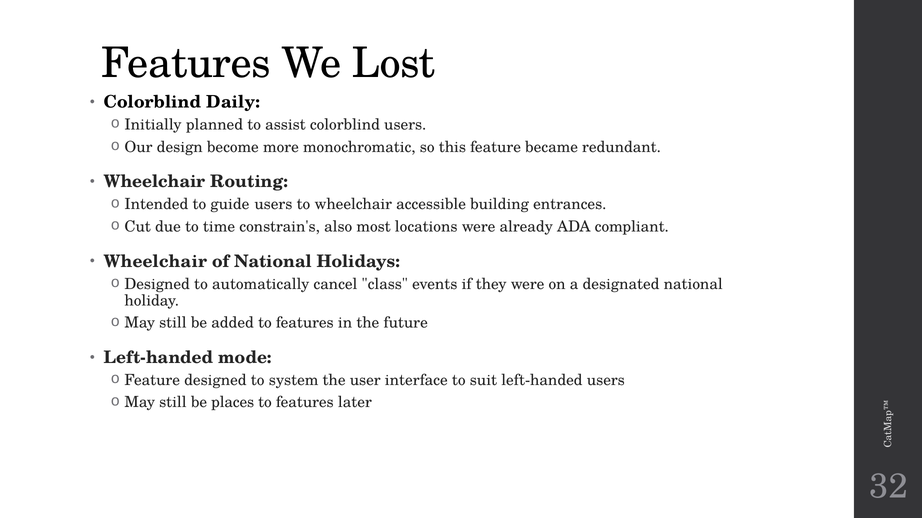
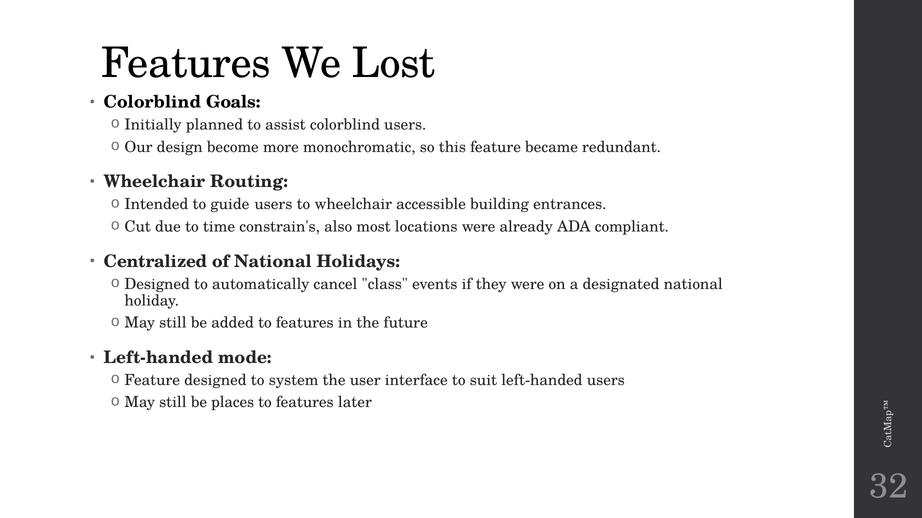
Daily: Daily -> Goals
Wheelchair at (155, 262): Wheelchair -> Centralized
